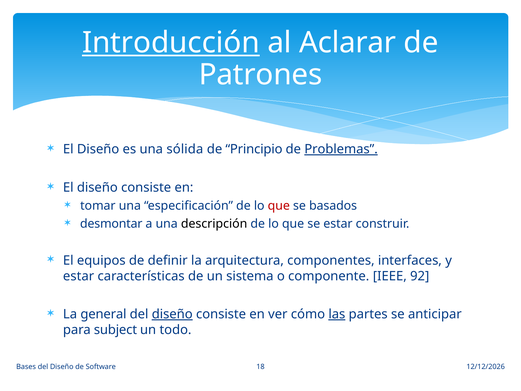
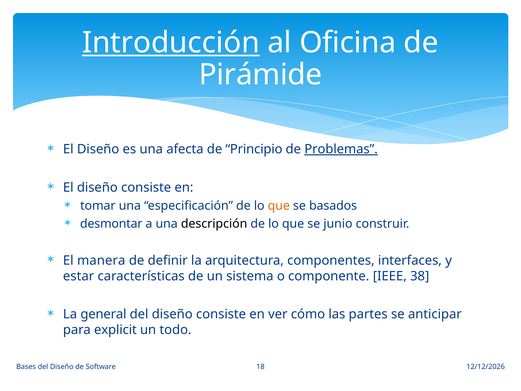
Aclarar: Aclarar -> Oficina
Patrones: Patrones -> Pirámide
sólida: sólida -> afecta
que at (279, 206) colour: red -> orange
se estar: estar -> junio
equipos: equipos -> manera
92: 92 -> 38
diseño at (172, 314) underline: present -> none
las underline: present -> none
subject: subject -> explicit
